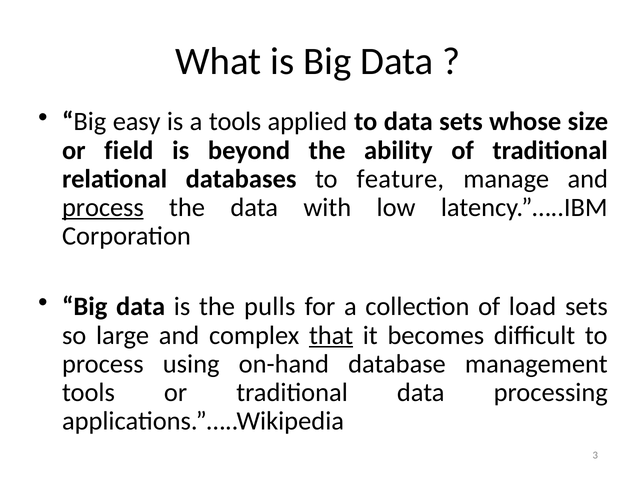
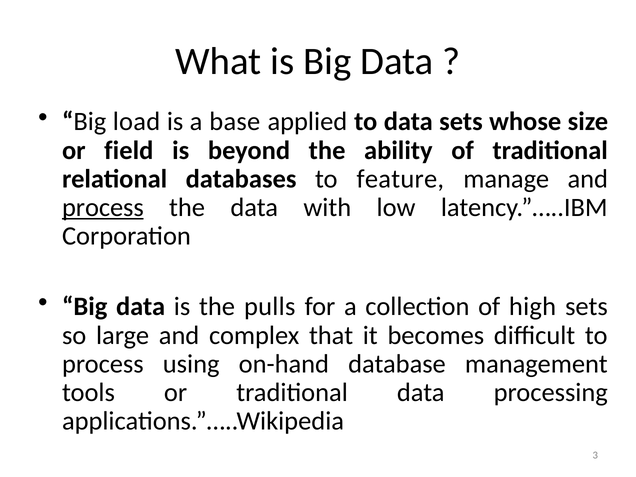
easy: easy -> load
a tools: tools -> base
load: load -> high
that underline: present -> none
